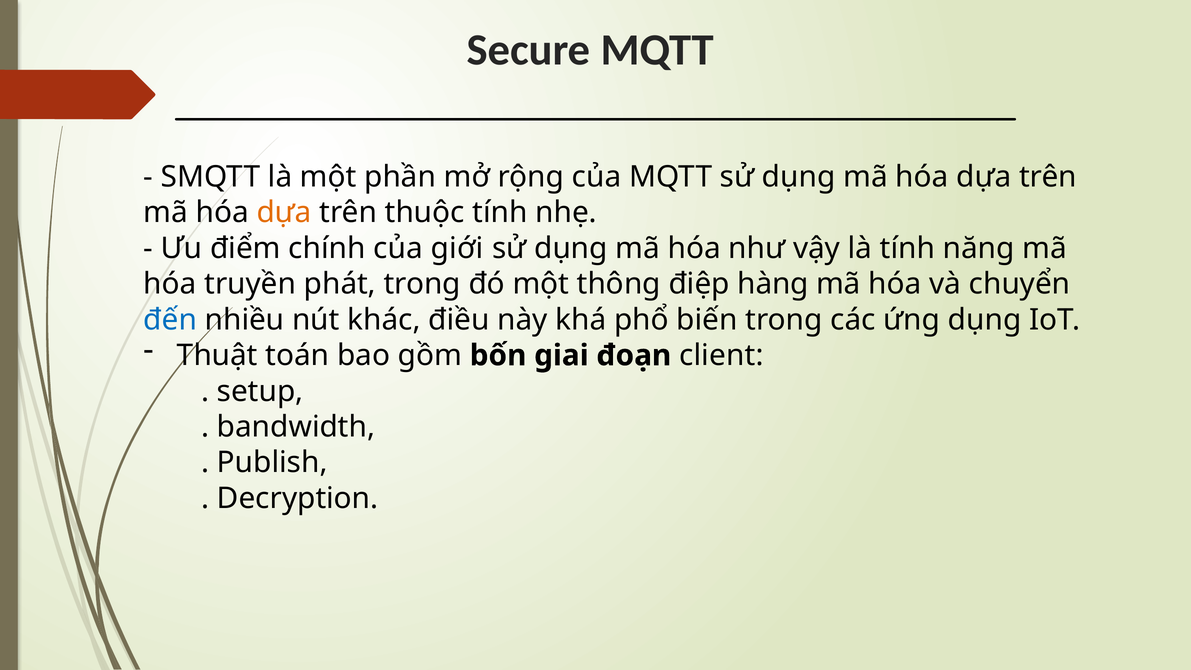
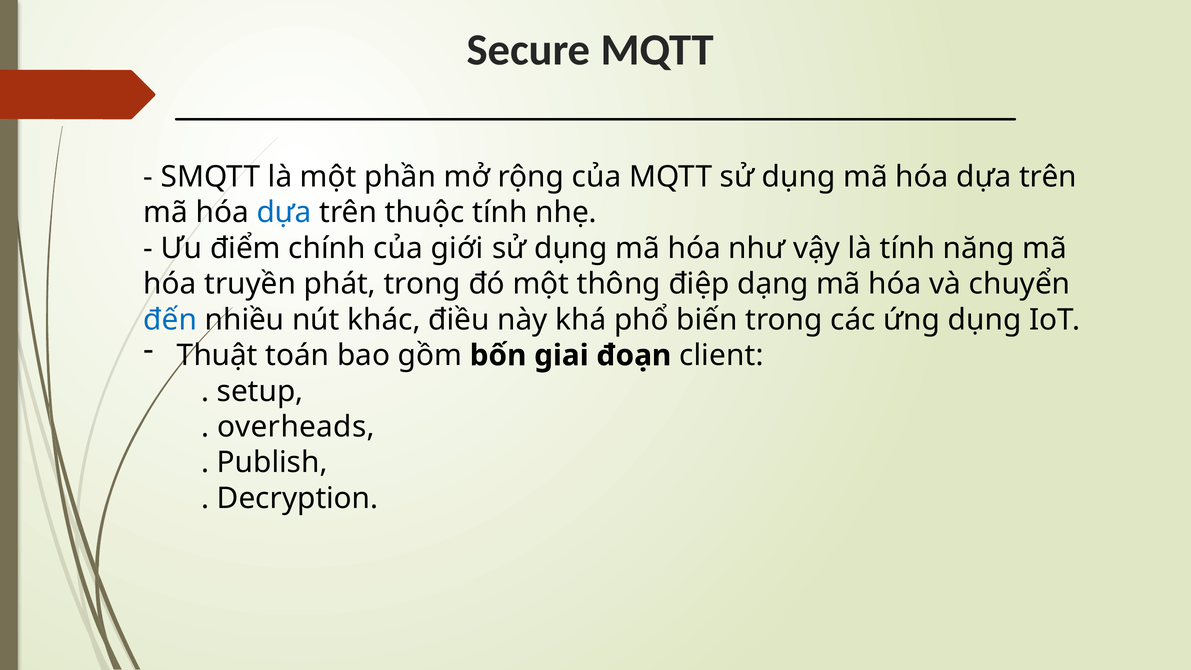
dựa at (284, 212) colour: orange -> blue
hàng: hàng -> dạng
bandwidth: bandwidth -> overheads
